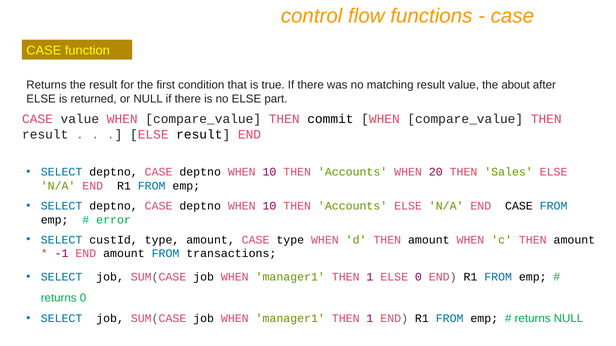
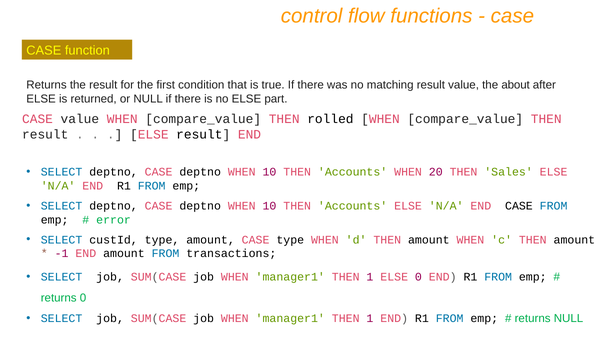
commit: commit -> rolled
